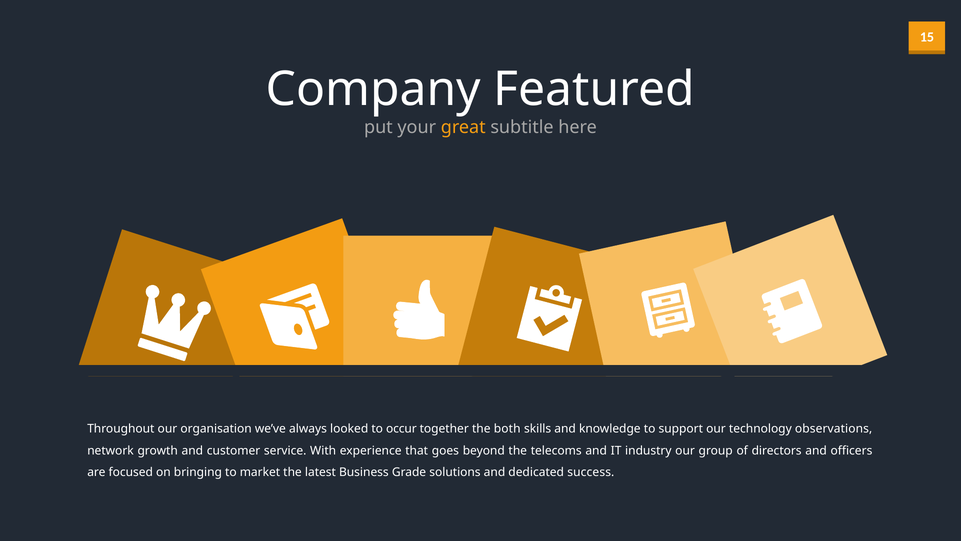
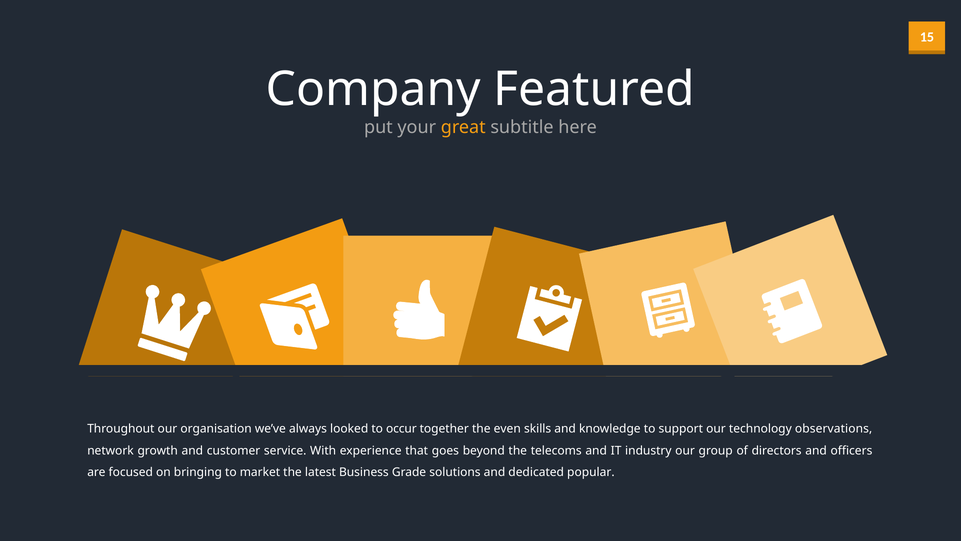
both: both -> even
success: success -> popular
